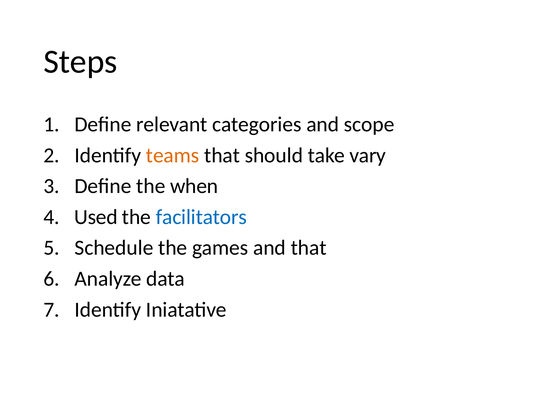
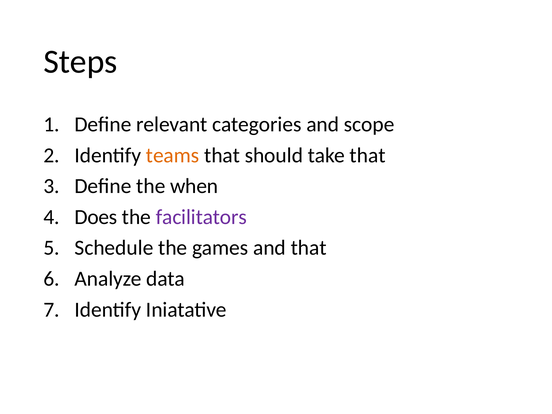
take vary: vary -> that
Used: Used -> Does
facilitators colour: blue -> purple
